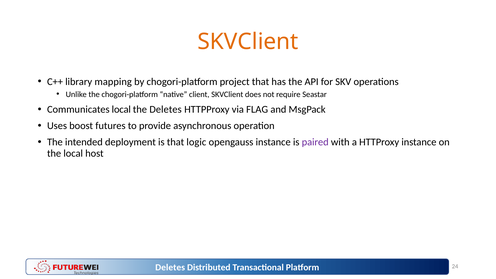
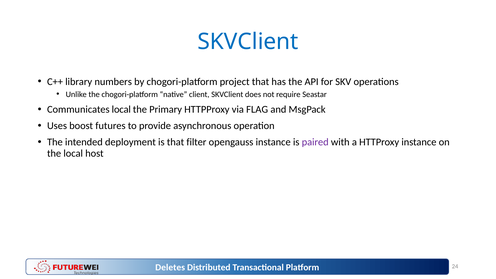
SKVClient at (248, 42) colour: orange -> blue
mapping: mapping -> numbers
the Deletes: Deletes -> Primary
logic: logic -> filter
